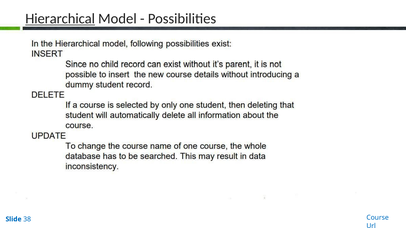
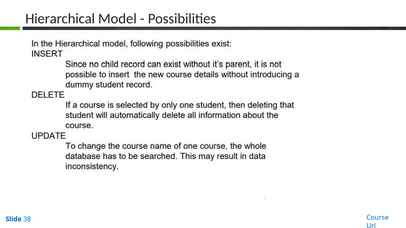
Hierarchical underline: present -> none
